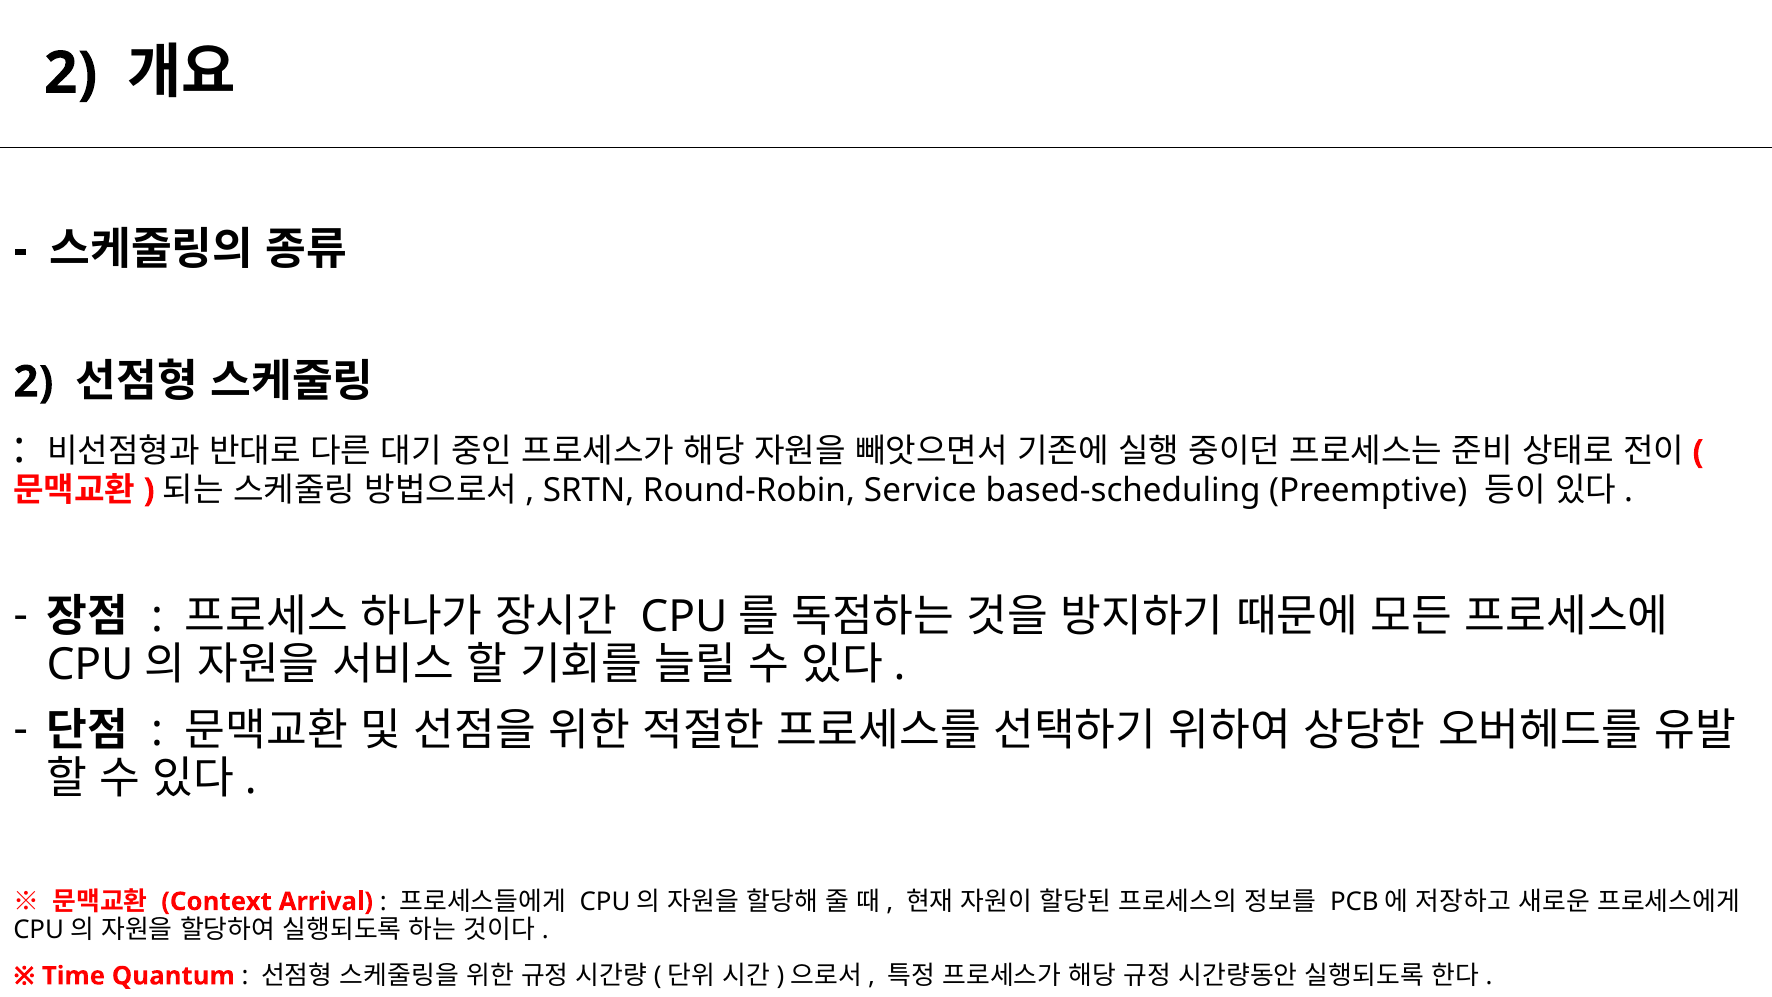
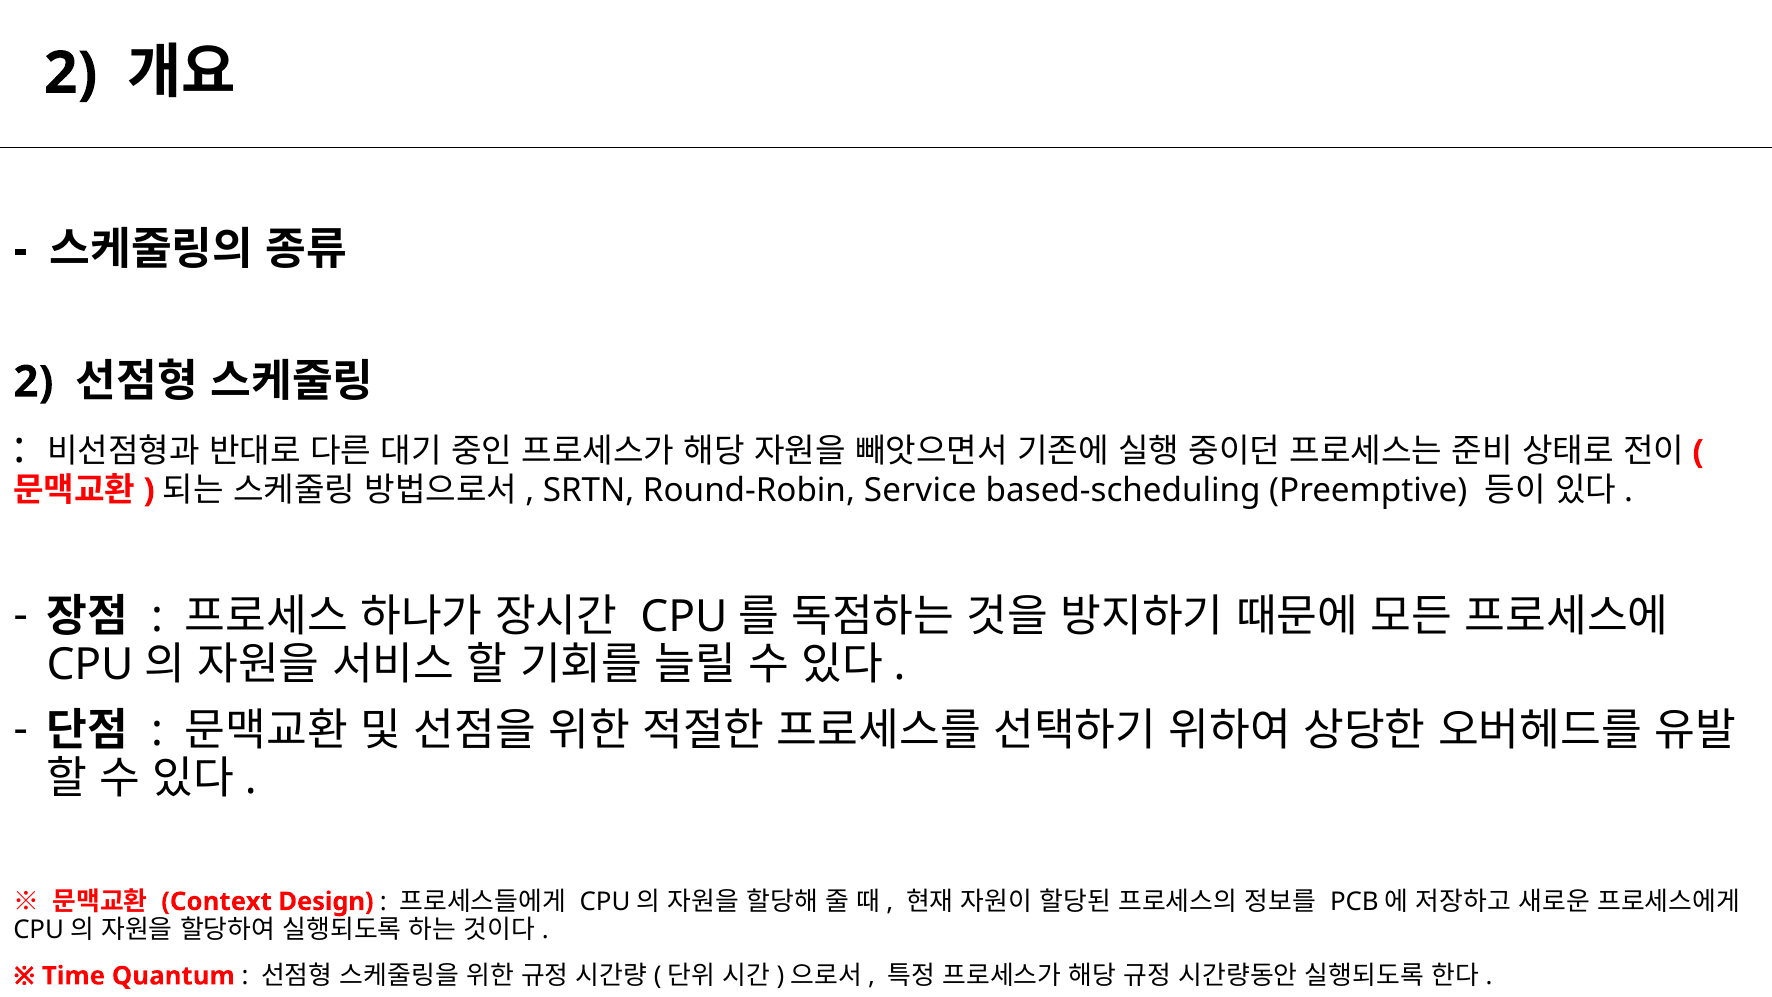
Arrival: Arrival -> Design
